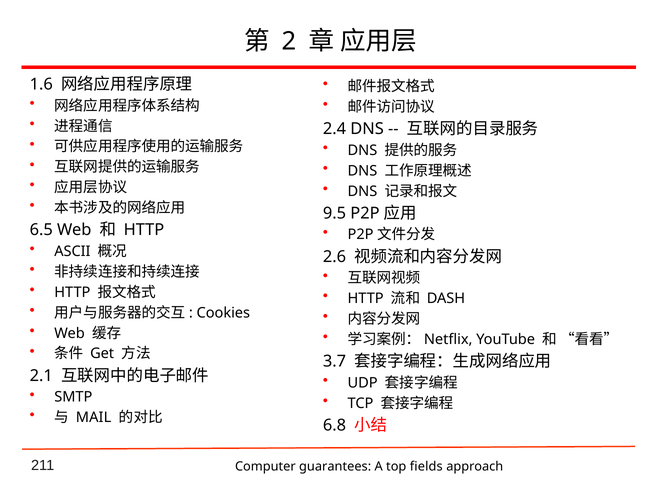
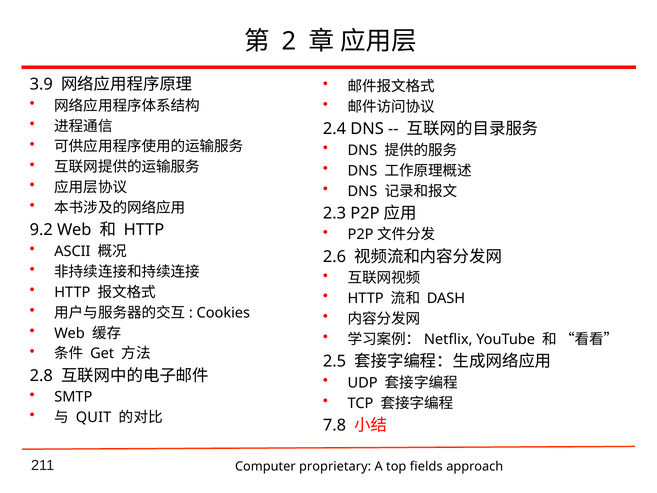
1.6: 1.6 -> 3.9
9.5: 9.5 -> 2.3
6.5: 6.5 -> 9.2
3.7: 3.7 -> 2.5
2.1: 2.1 -> 2.8
MAIL: MAIL -> QUIT
6.8: 6.8 -> 7.8
guarantees: guarantees -> proprietary
